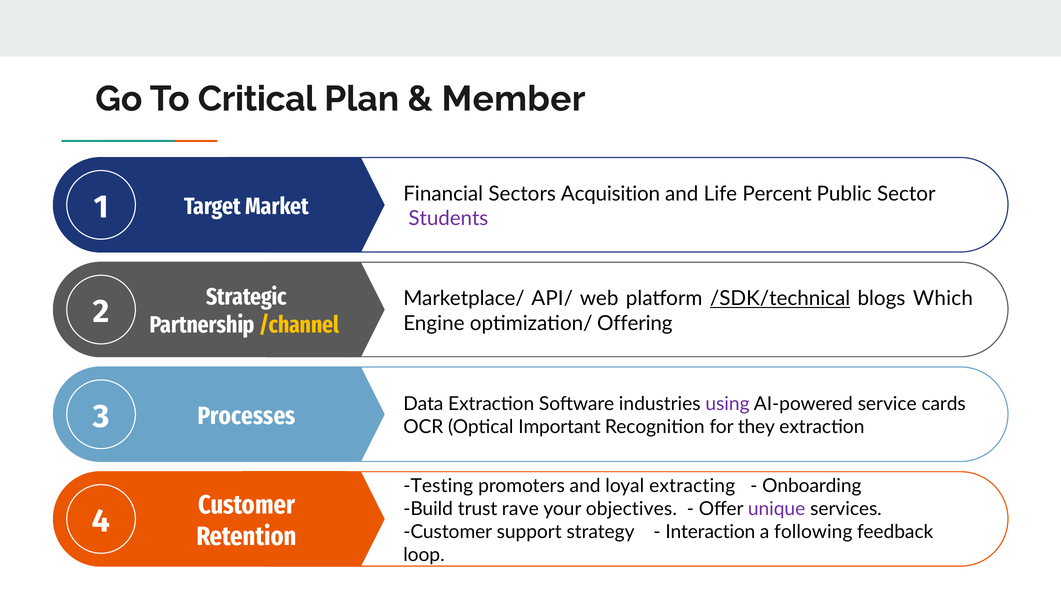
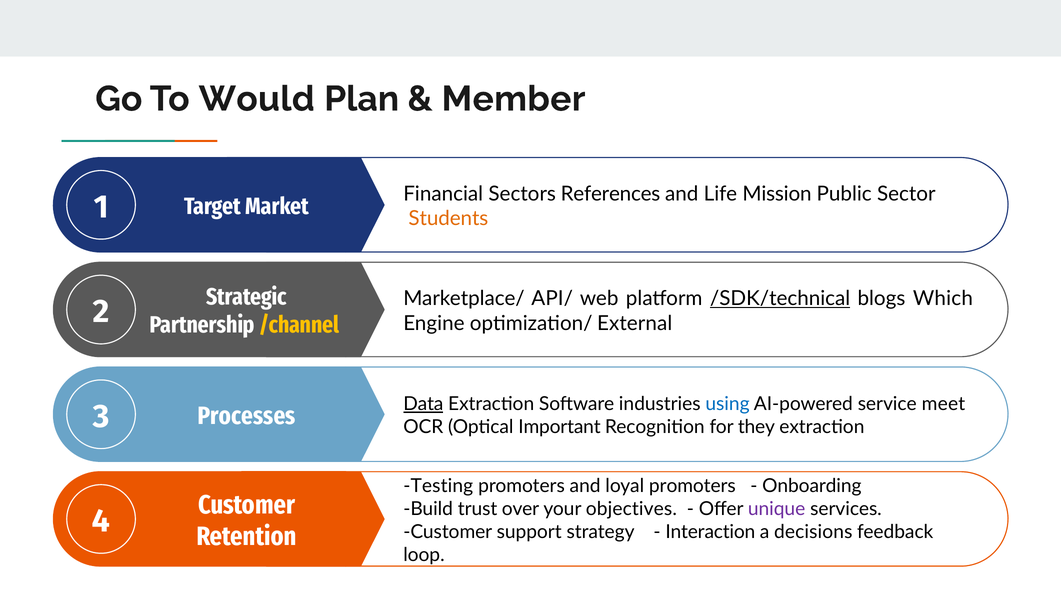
Critical: Critical -> Would
Acquisition: Acquisition -> References
Percent: Percent -> Mission
Students colour: purple -> orange
Offering: Offering -> External
Data underline: none -> present
using colour: purple -> blue
cards: cards -> meet
loyal extracting: extracting -> promoters
rave: rave -> over
following: following -> decisions
